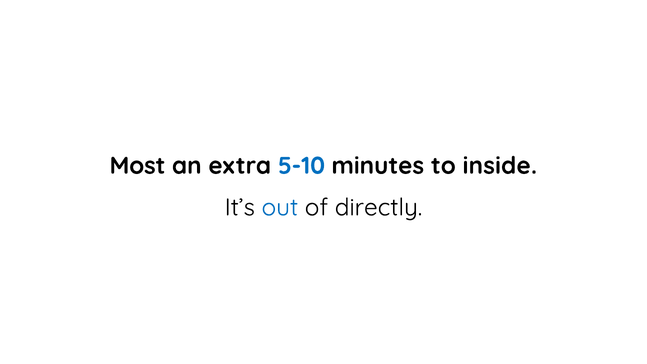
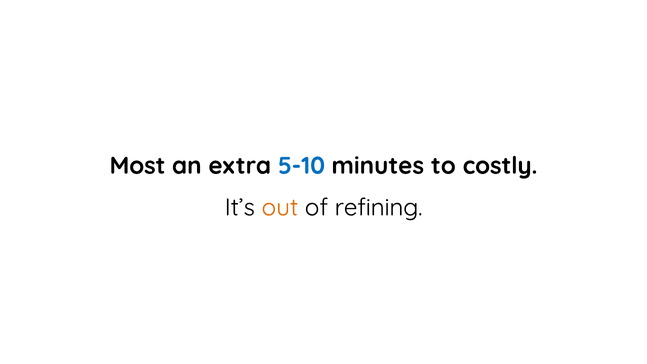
inside: inside -> costly
out colour: blue -> orange
directly: directly -> refining
